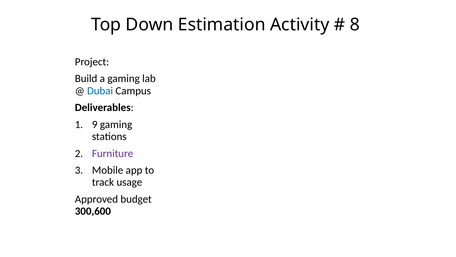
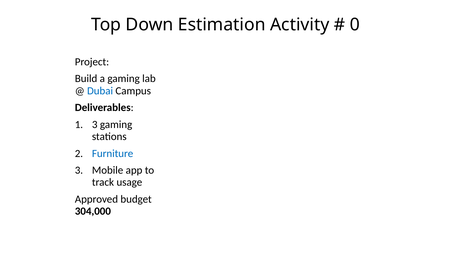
8: 8 -> 0
1 9: 9 -> 3
Furniture colour: purple -> blue
300,600: 300,600 -> 304,000
